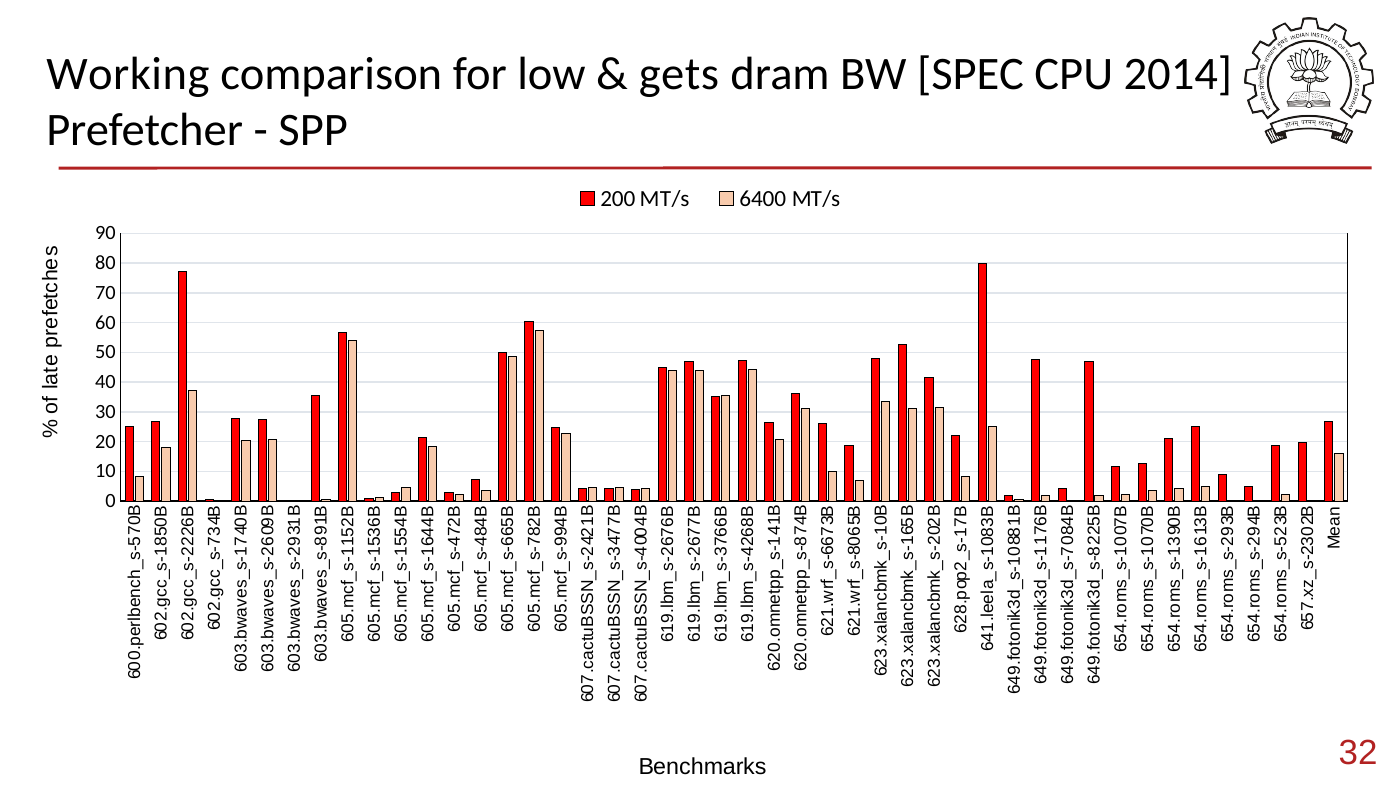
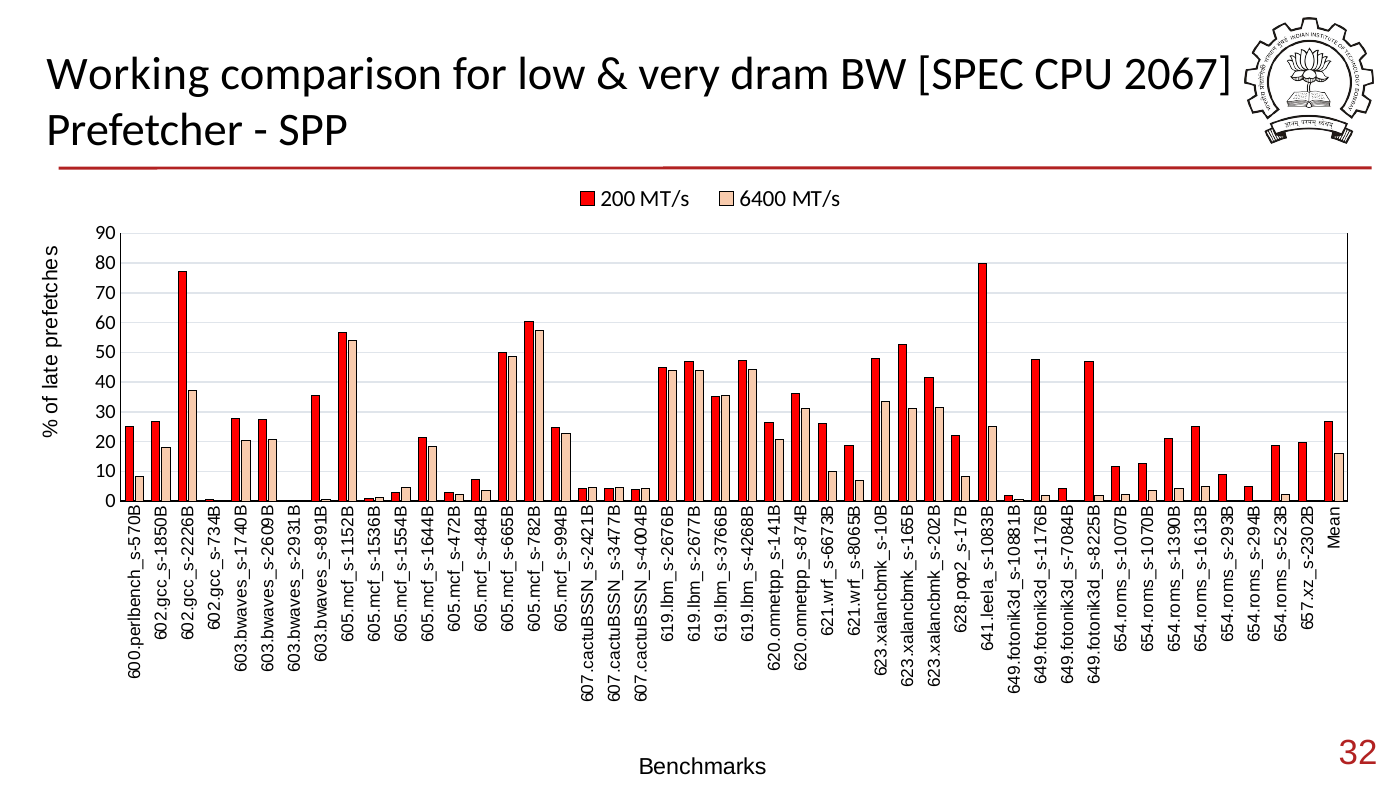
gets: gets -> very
2014: 2014 -> 2067
